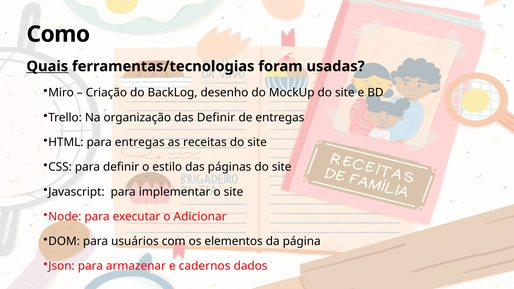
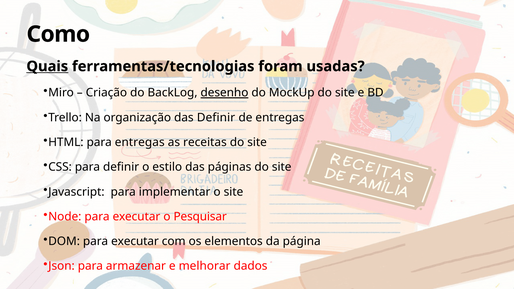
desenho underline: none -> present
Adicionar: Adicionar -> Pesquisar
DOM para usuários: usuários -> executar
cadernos: cadernos -> melhorar
